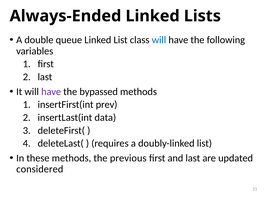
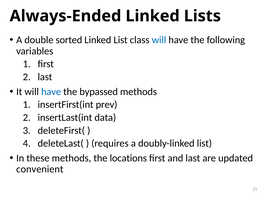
queue: queue -> sorted
have at (51, 92) colour: purple -> blue
previous: previous -> locations
considered: considered -> convenient
